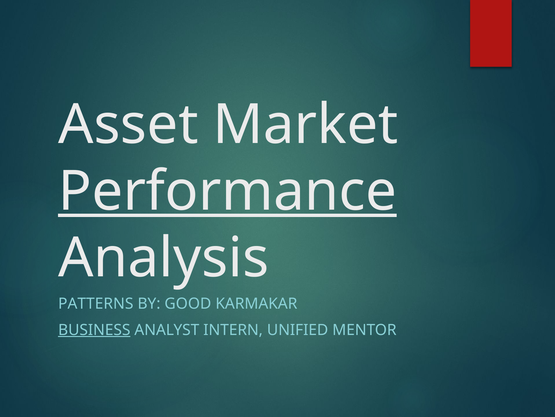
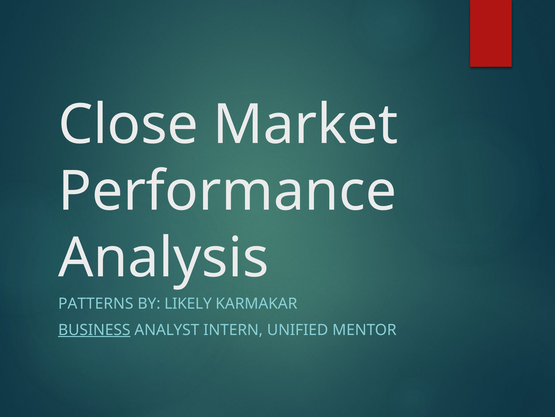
Asset: Asset -> Close
Performance underline: present -> none
GOOD: GOOD -> LIKELY
